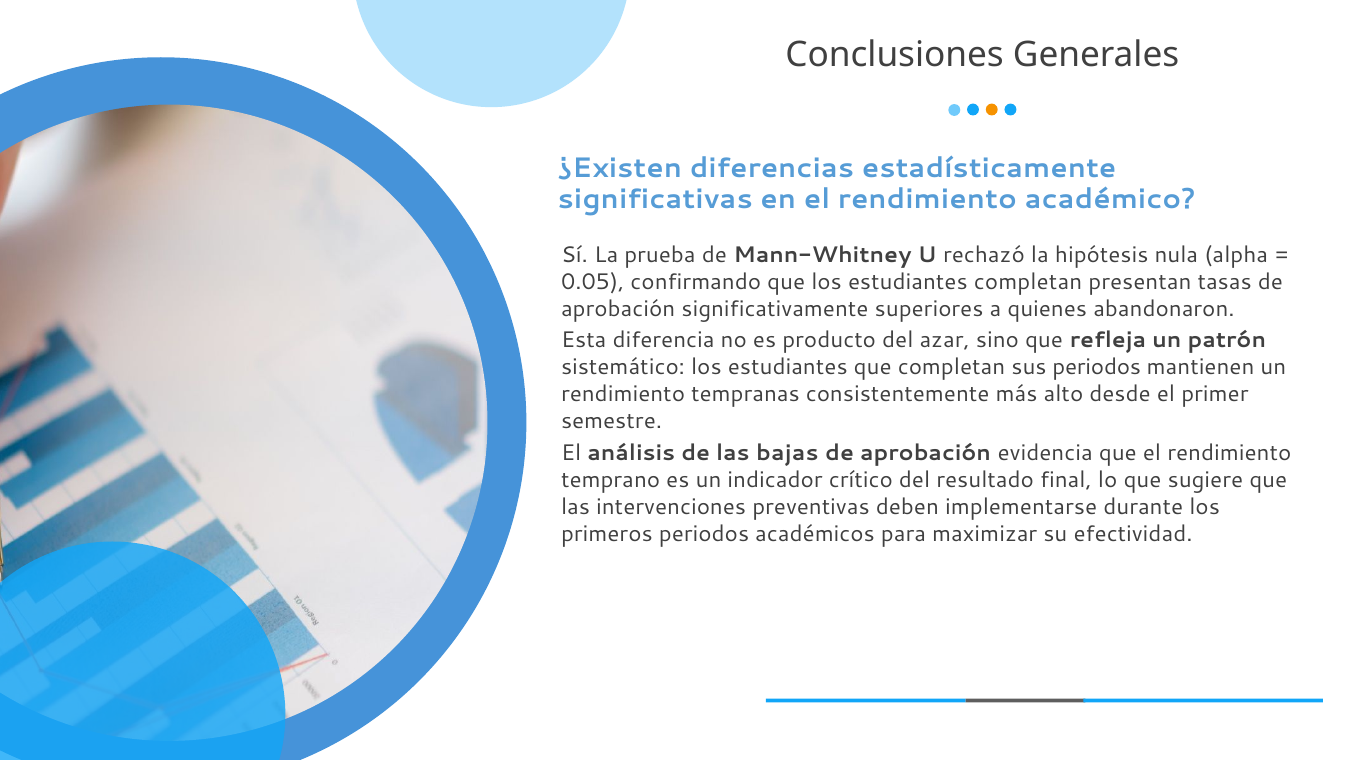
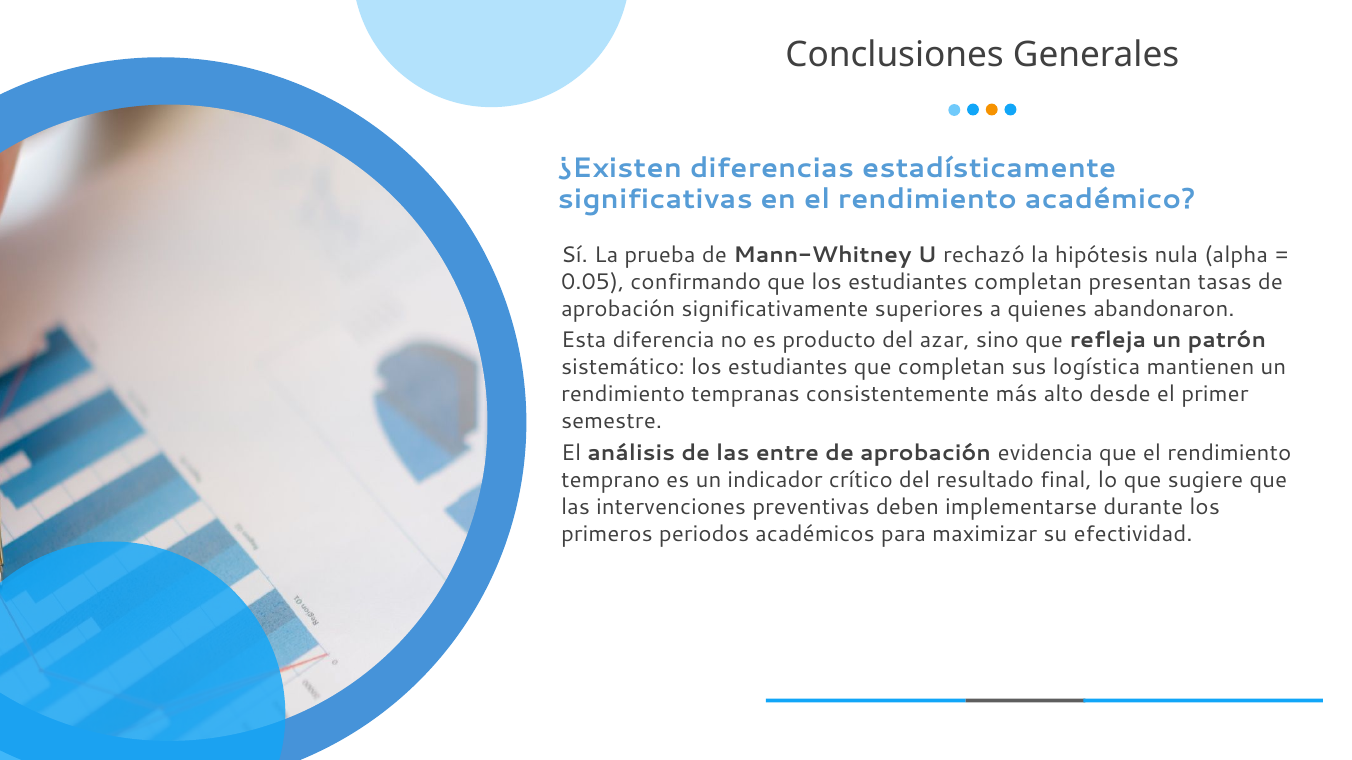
sus periodos: periodos -> logística
bajas: bajas -> entre
